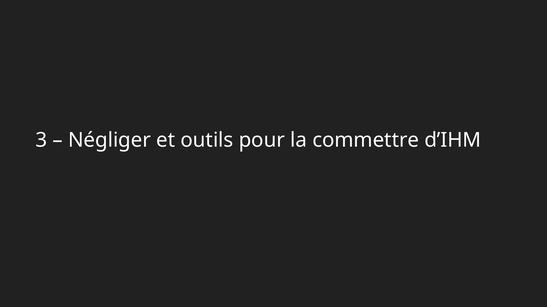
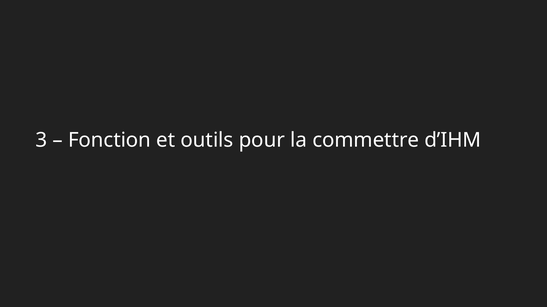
Négliger: Négliger -> Fonction
